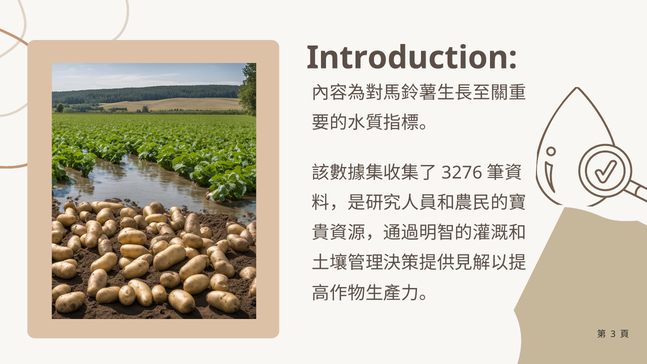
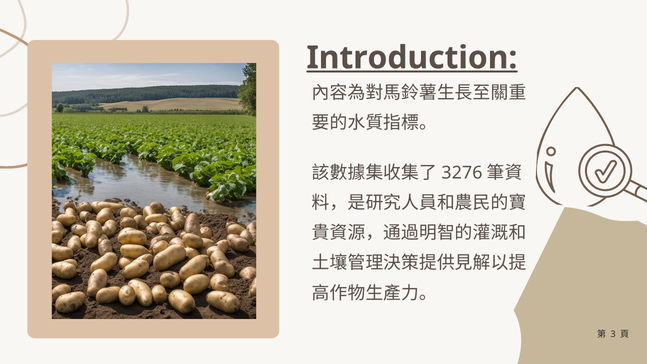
Introduction underline: none -> present
